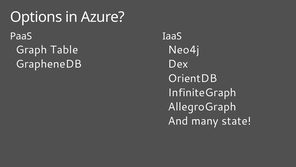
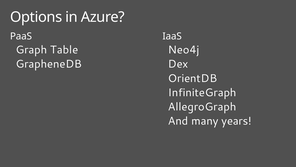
state: state -> years
